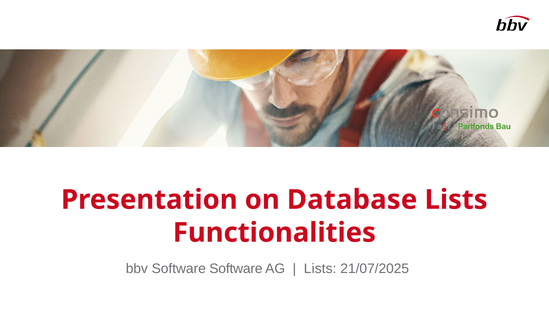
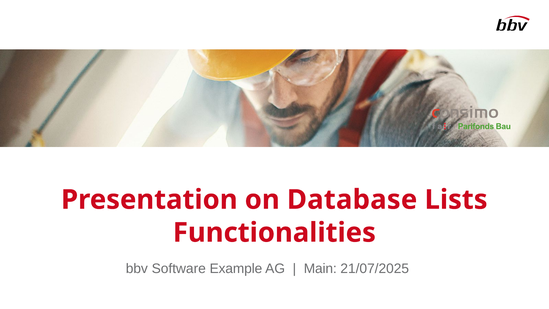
Software Software: Software -> Example
Lists at (320, 269): Lists -> Main
